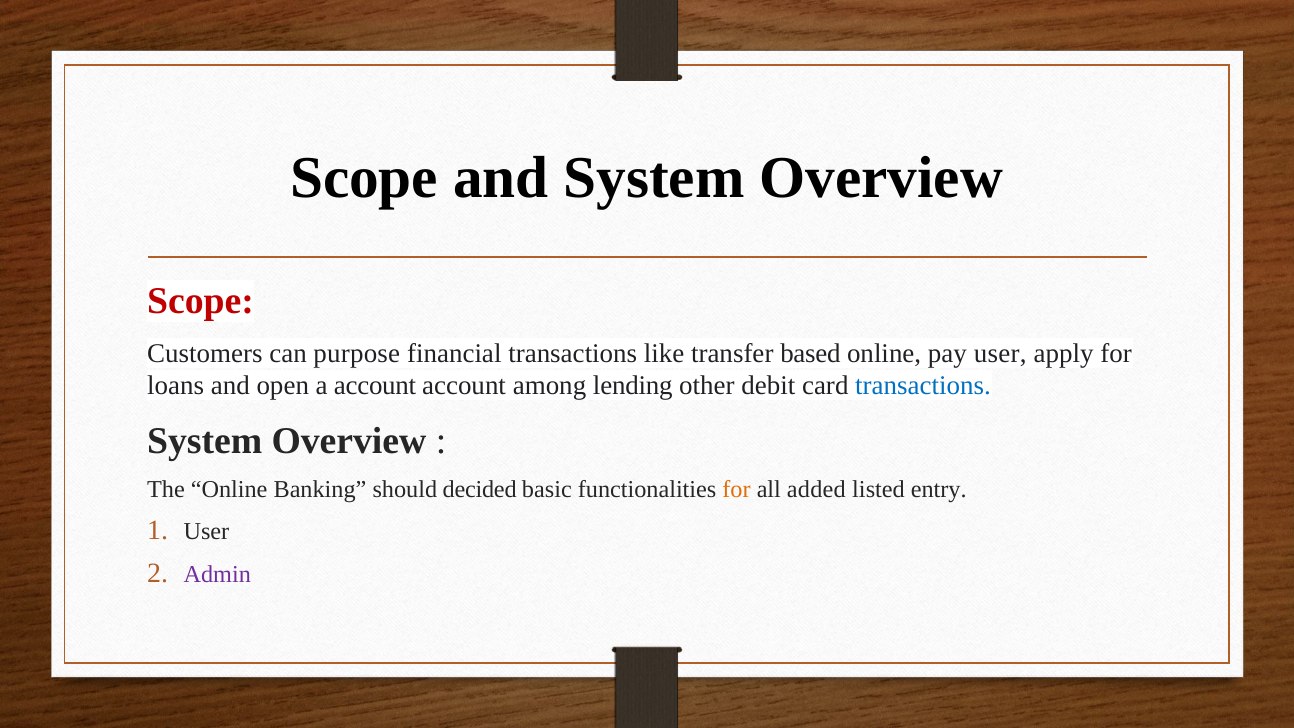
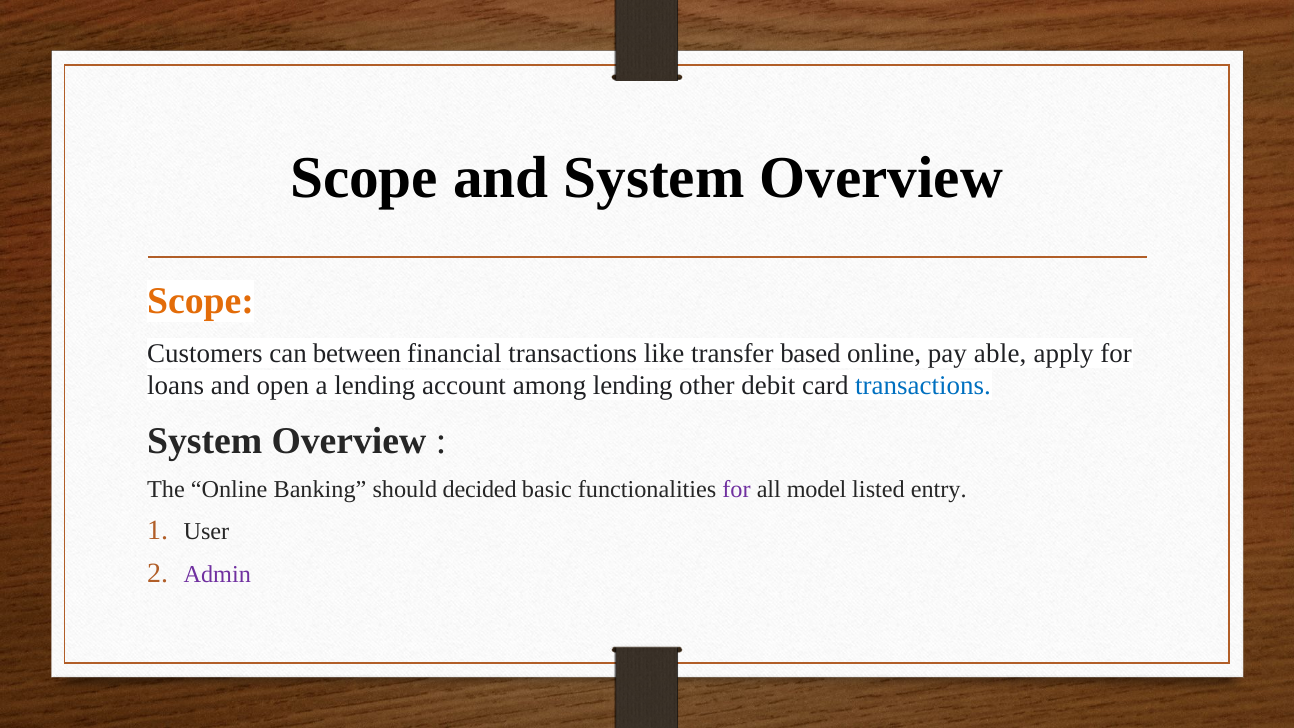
Scope at (201, 301) colour: red -> orange
purpose: purpose -> between
pay user: user -> able
a account: account -> lending
for at (737, 490) colour: orange -> purple
added: added -> model
